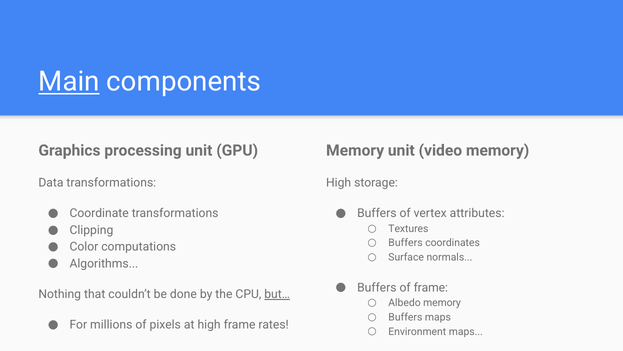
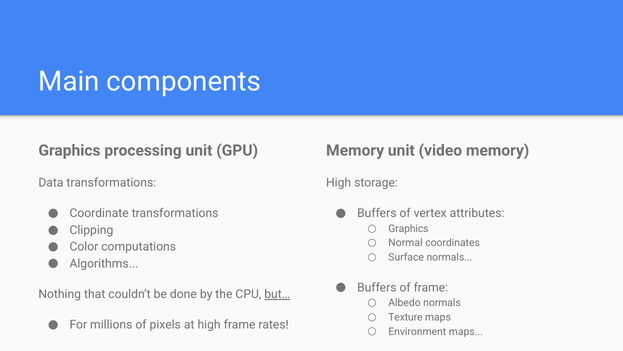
Main underline: present -> none
Textures at (408, 228): Textures -> Graphics
Buffers at (405, 243): Buffers -> Normal
Albedo memory: memory -> normals
Buffers at (405, 317): Buffers -> Texture
